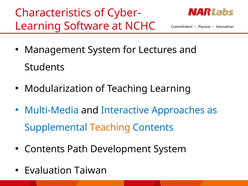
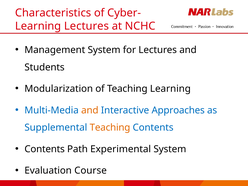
Learning Software: Software -> Lectures
and at (90, 110) colour: black -> orange
Development: Development -> Experimental
Taiwan: Taiwan -> Course
